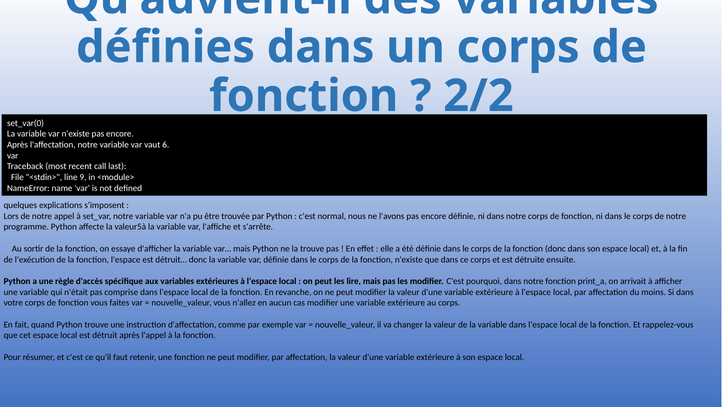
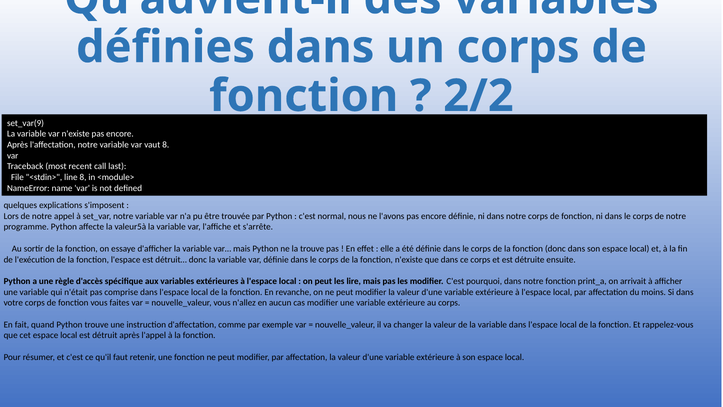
set_var(0: set_var(0 -> set_var(9
vaut 6: 6 -> 8
line 9: 9 -> 8
